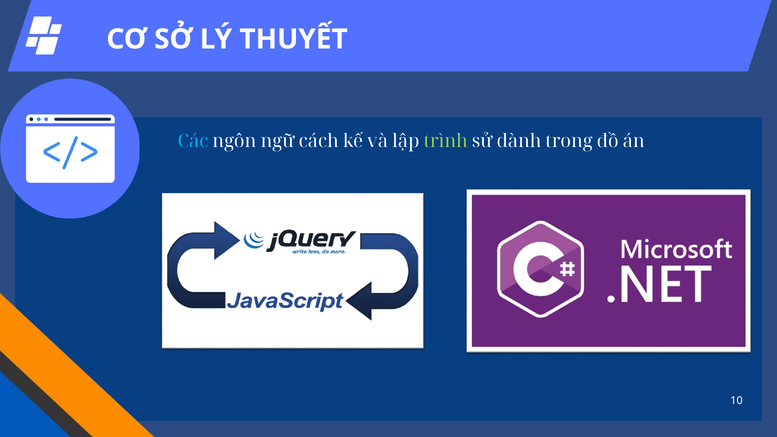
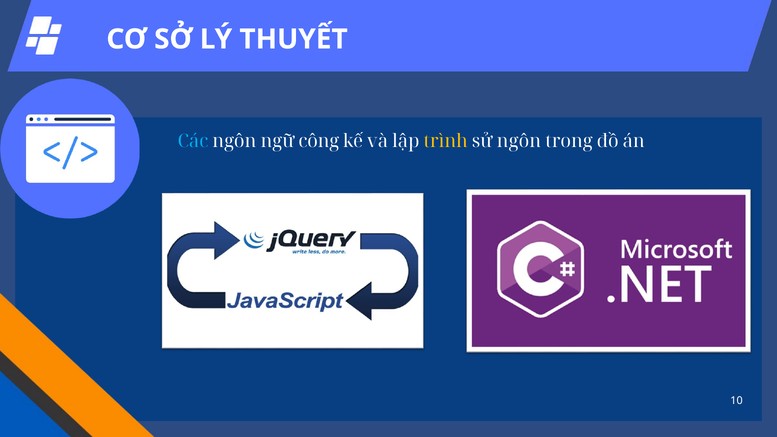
cách: cách -> công
trình colour: light green -> yellow
sử dành: dành -> ngôn
